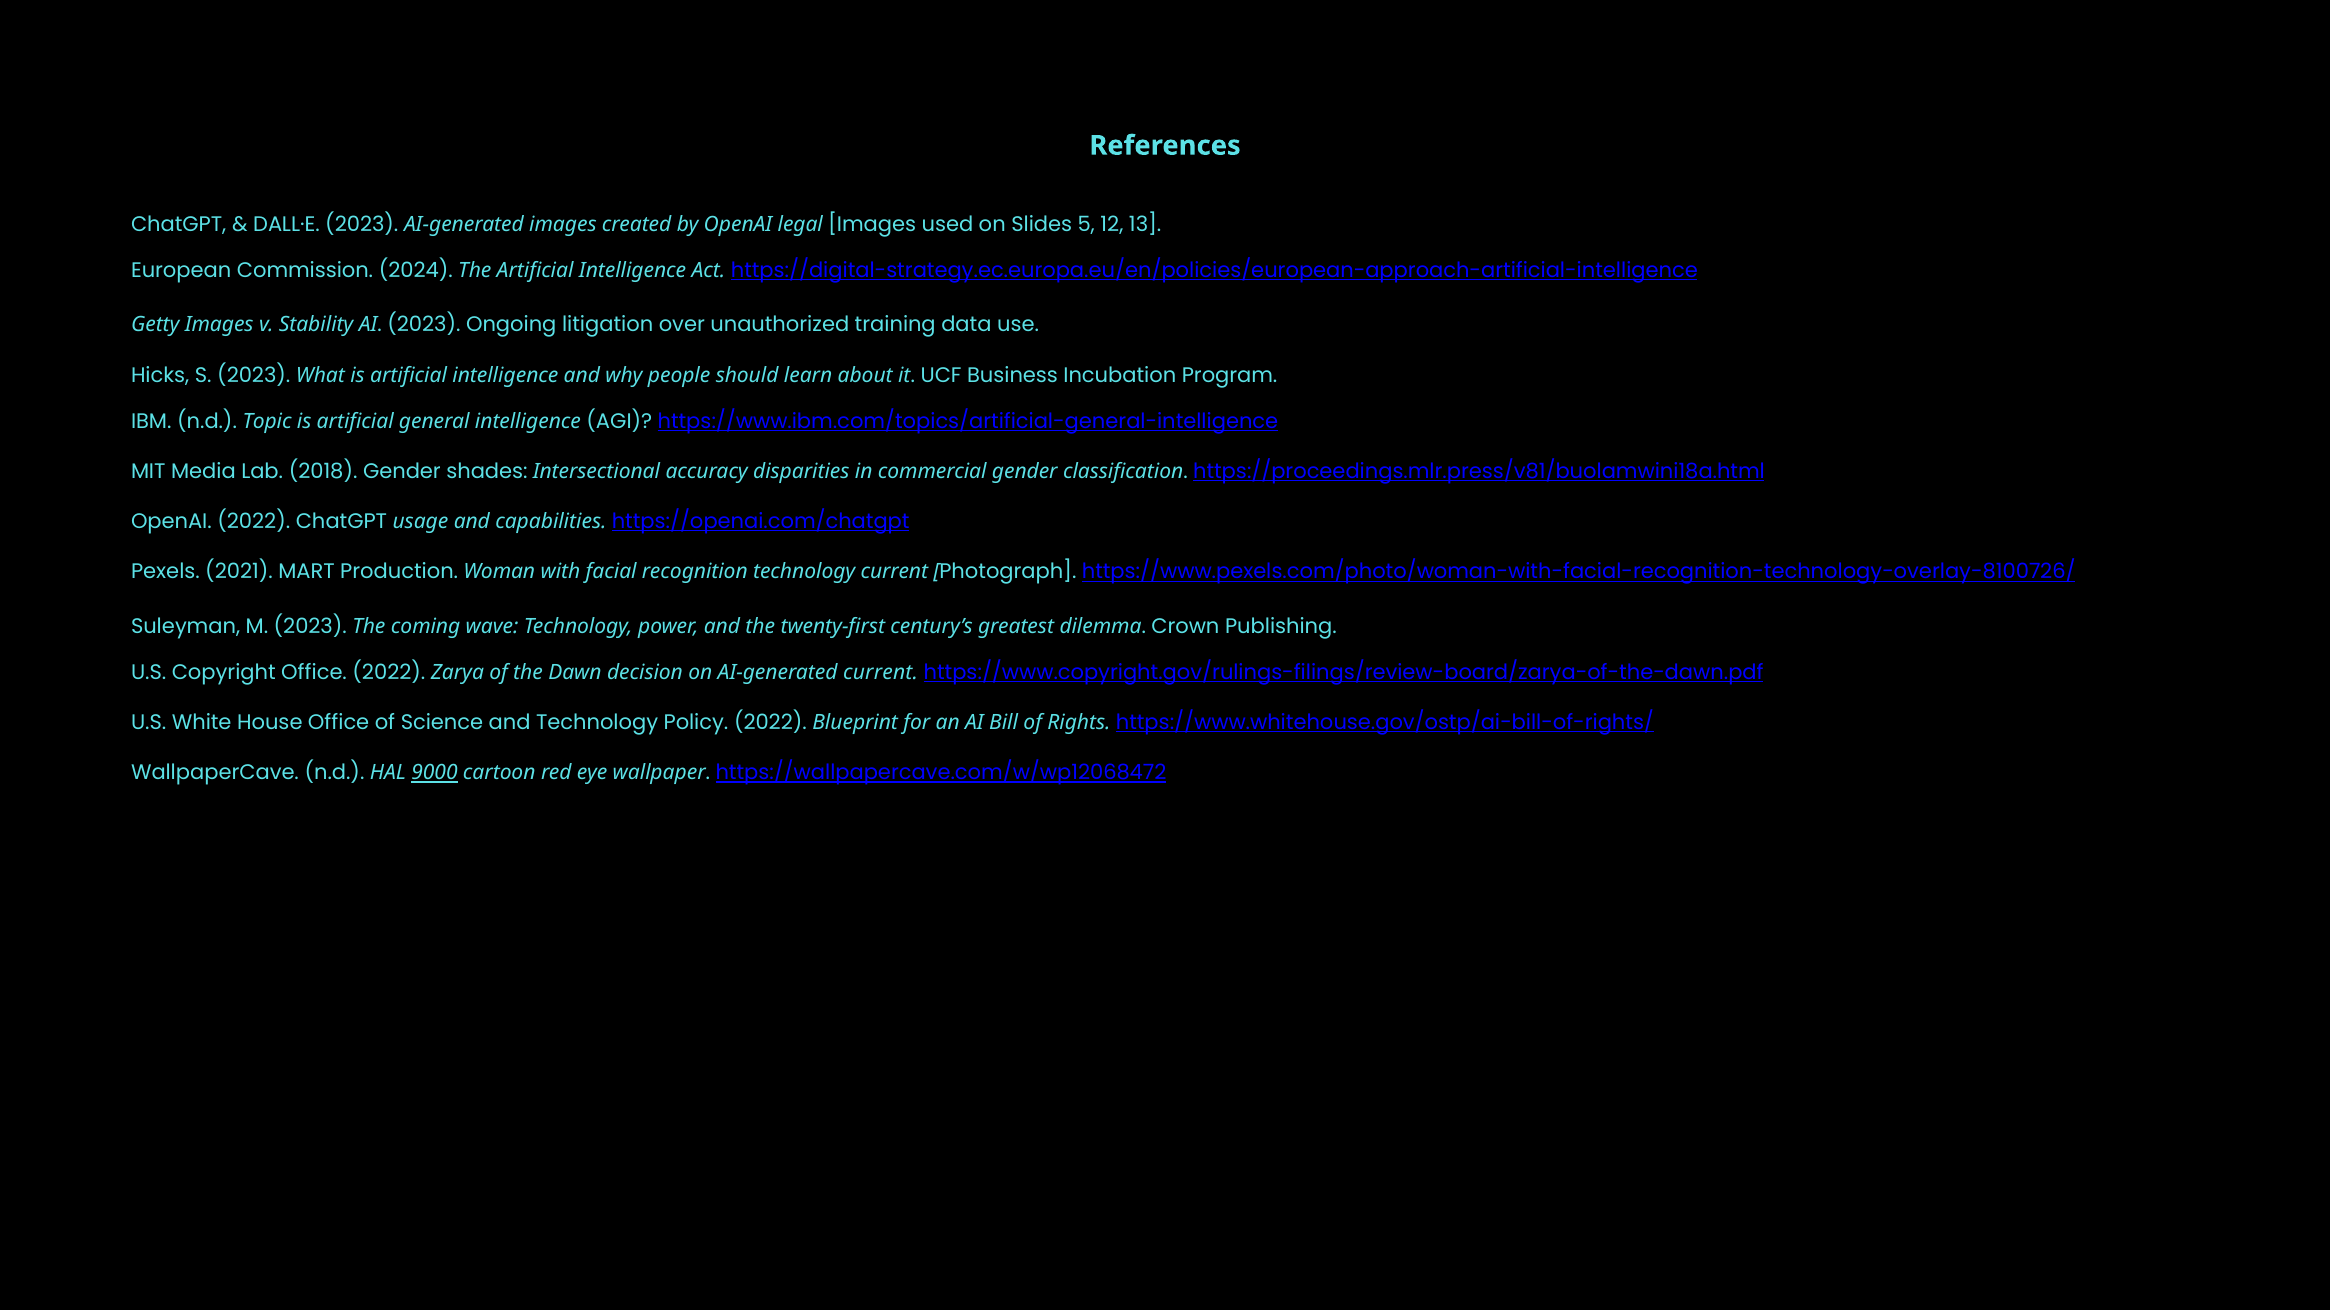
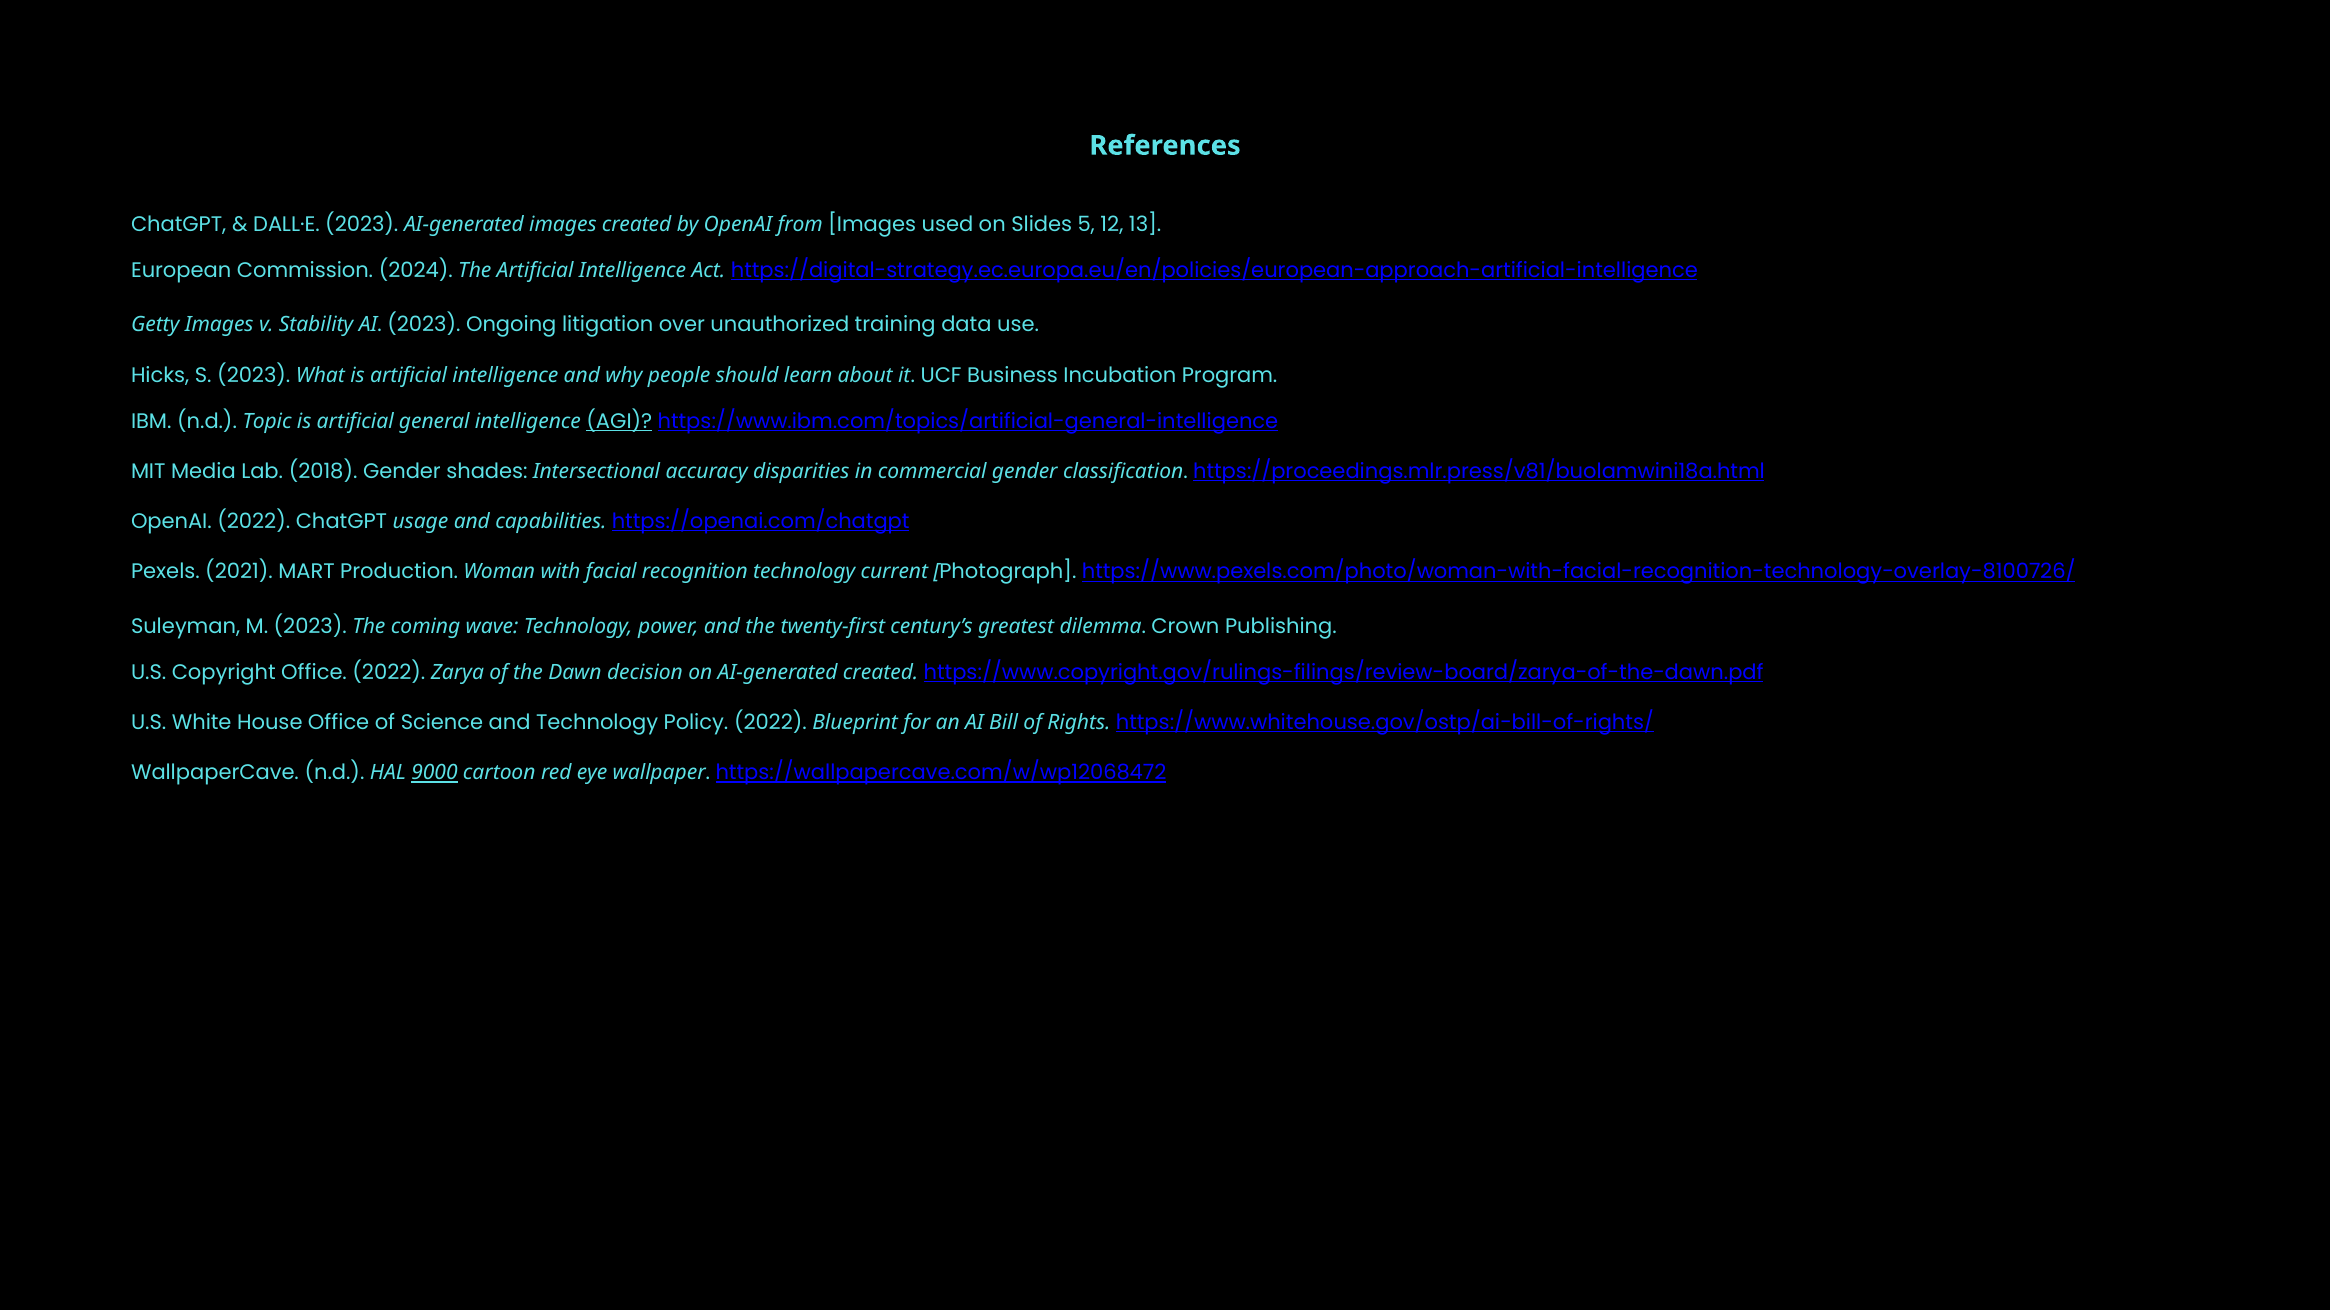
legal: legal -> from
AGI underline: none -> present
AI-generated current: current -> created
